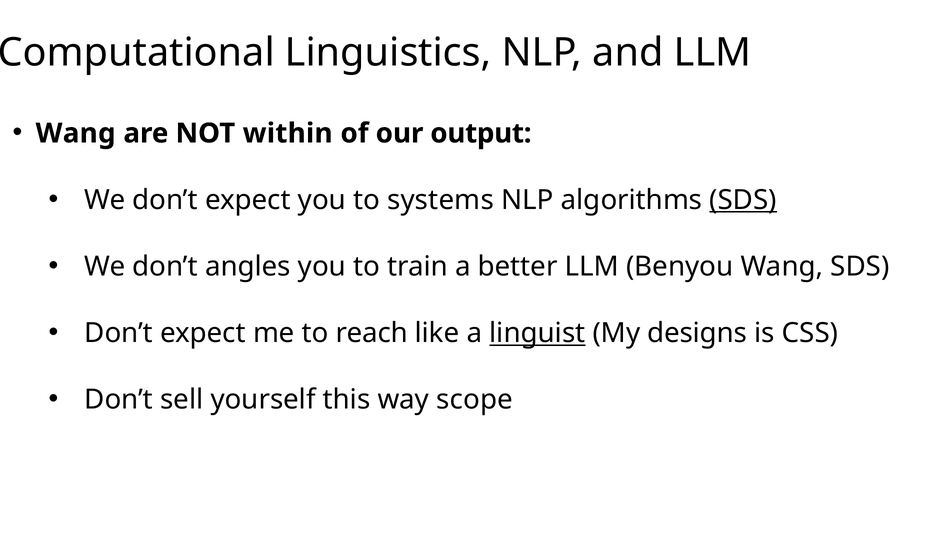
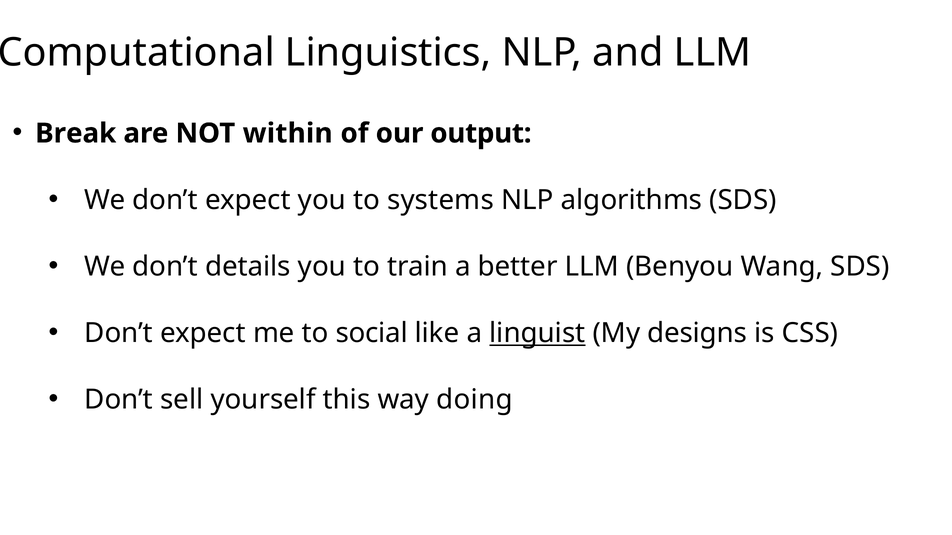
Wang at (76, 133): Wang -> Break
SDS at (743, 200) underline: present -> none
angles: angles -> details
reach: reach -> social
scope: scope -> doing
